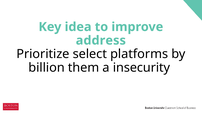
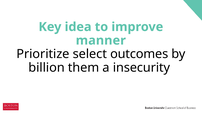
address: address -> manner
platforms: platforms -> outcomes
